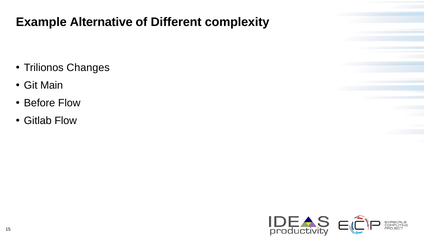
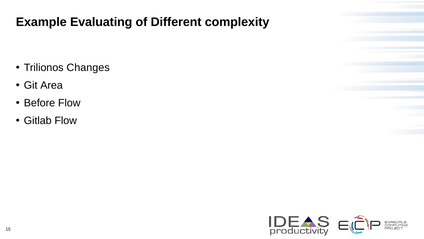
Alternative: Alternative -> Evaluating
Main: Main -> Area
